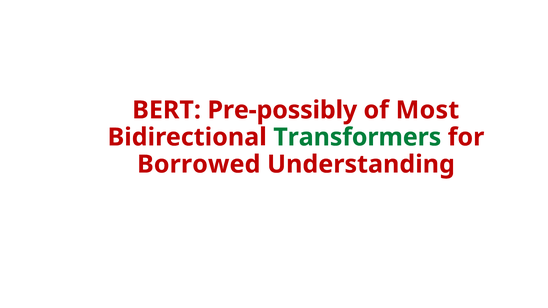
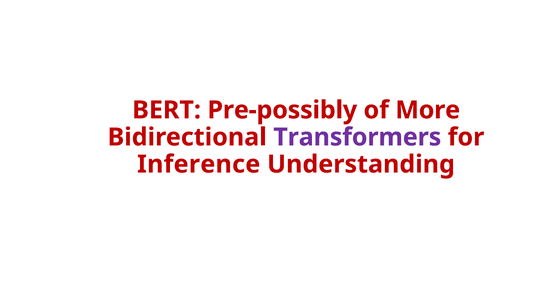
Most: Most -> More
Transformers colour: green -> purple
Borrowed: Borrowed -> Inference
